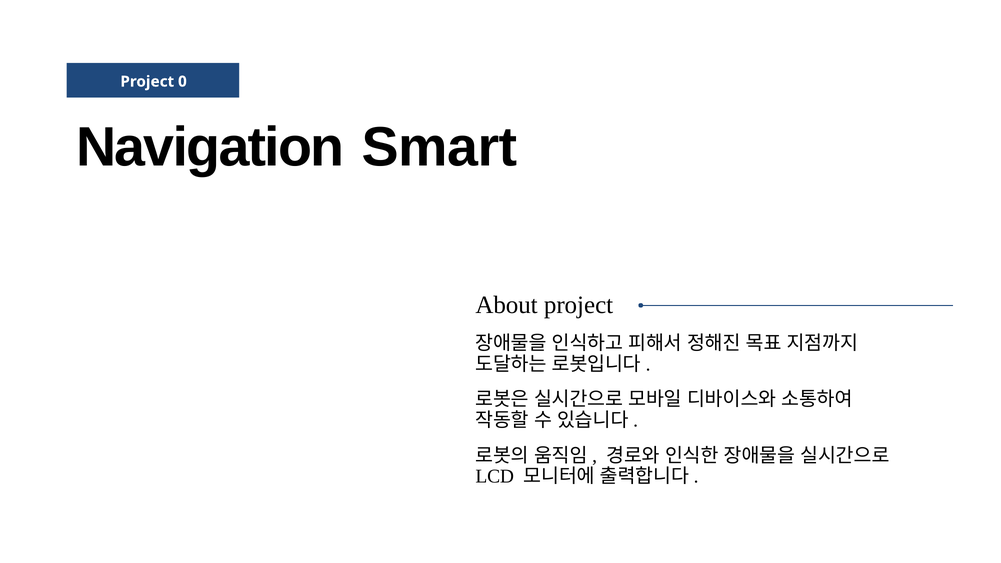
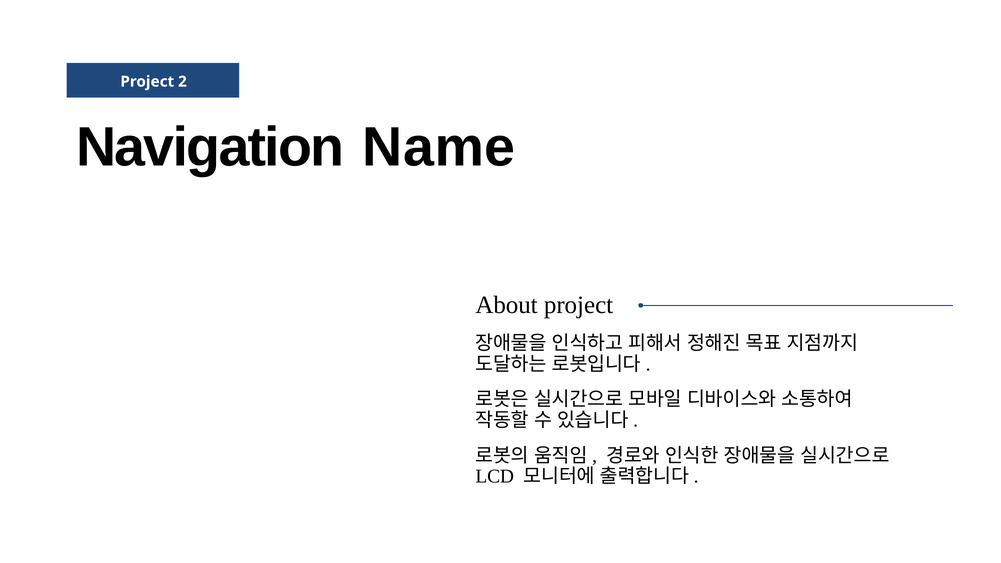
0: 0 -> 2
Smart: Smart -> Name
